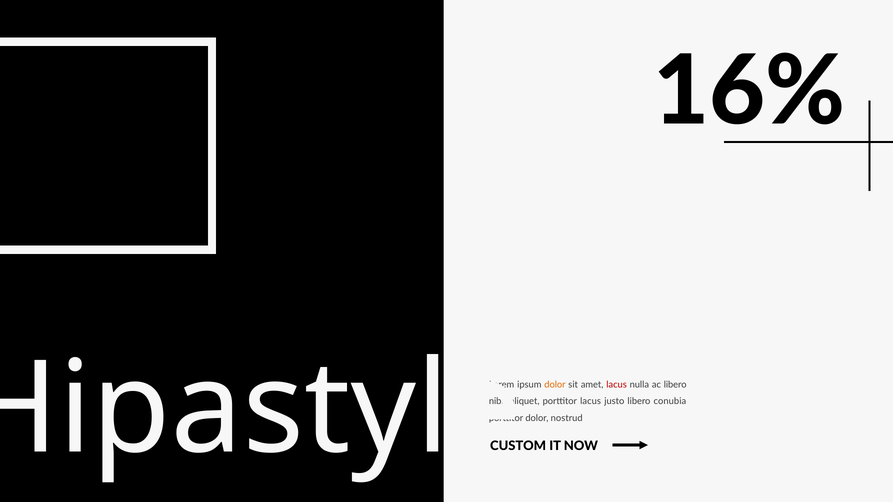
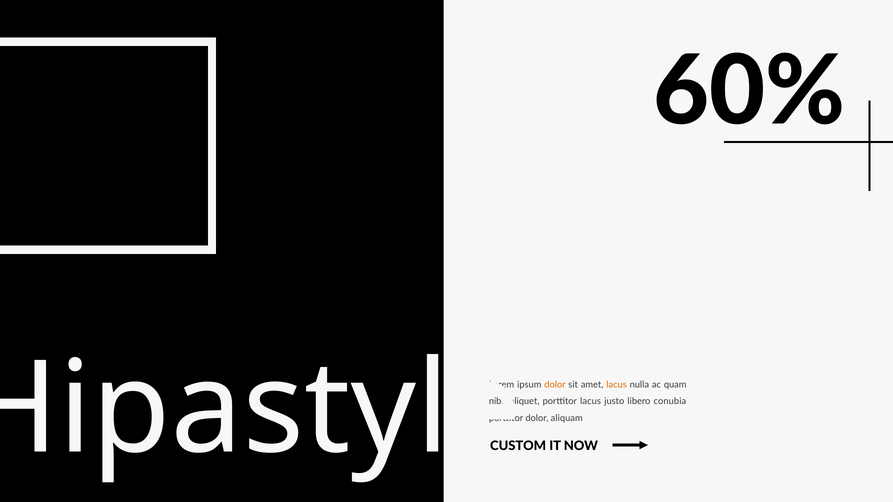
16%: 16% -> 60%
lacus at (617, 385) colour: red -> orange
ac libero: libero -> quam
nostrud: nostrud -> aliquam
